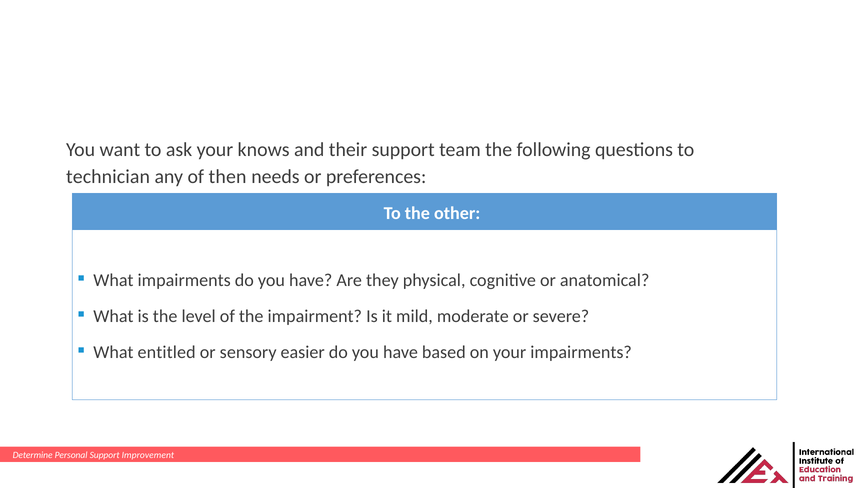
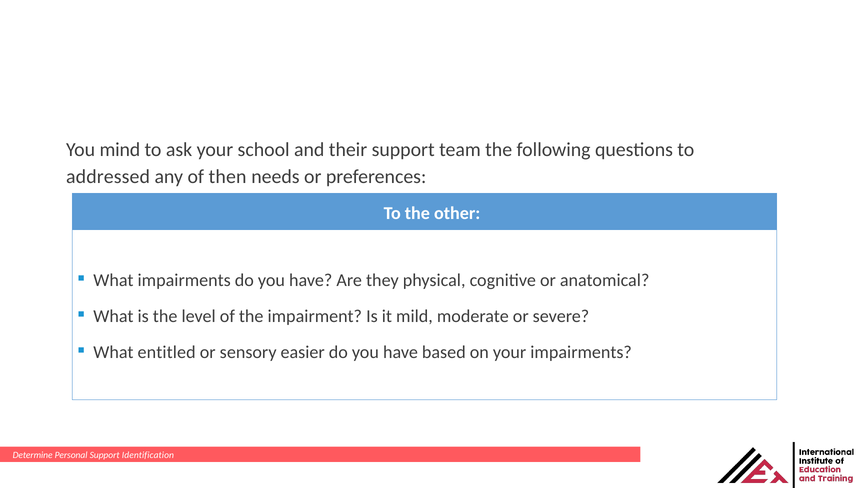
want: want -> mind
knows: knows -> school
technician: technician -> addressed
Improvement: Improvement -> Identification
